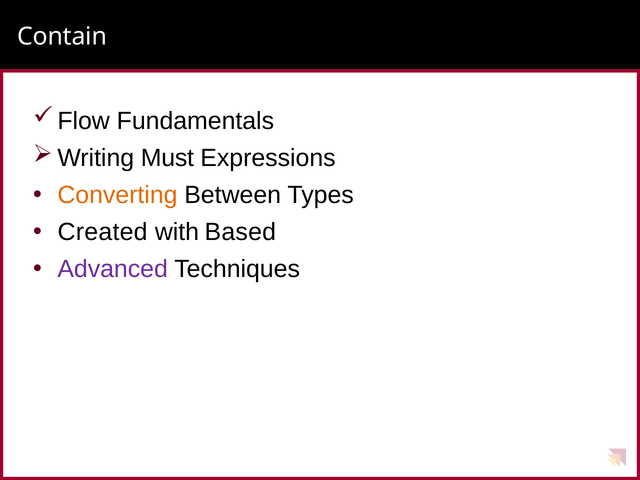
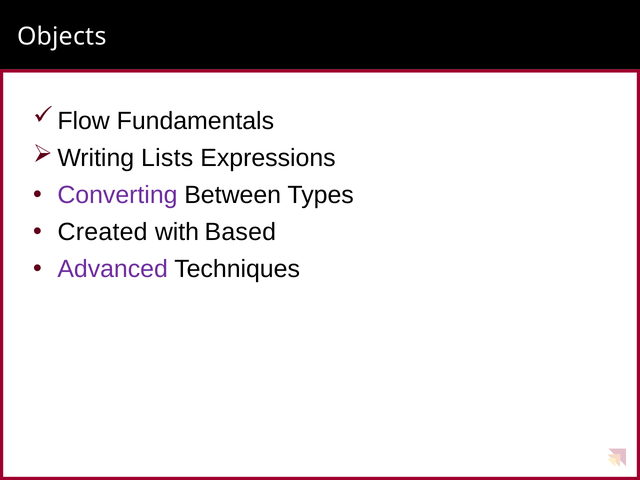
Contain: Contain -> Objects
Must: Must -> Lists
Converting colour: orange -> purple
